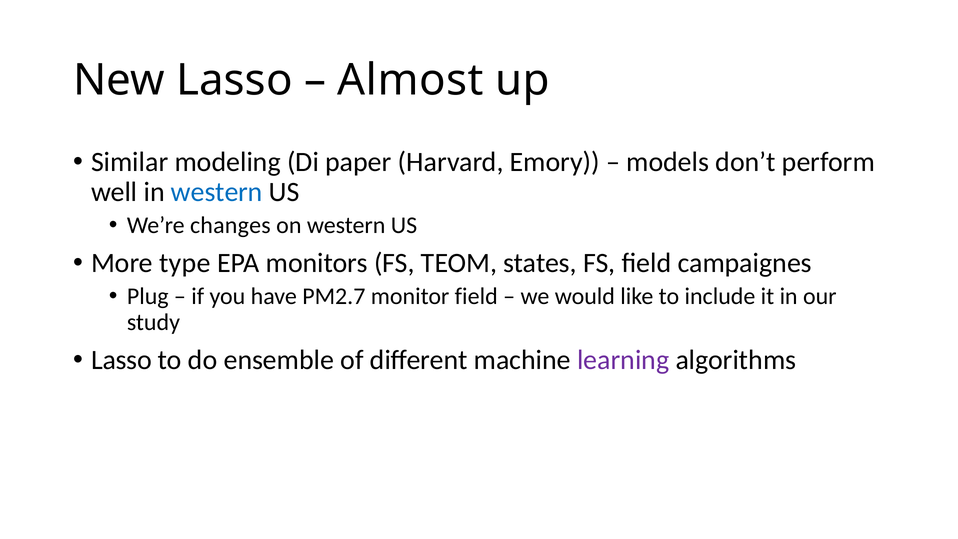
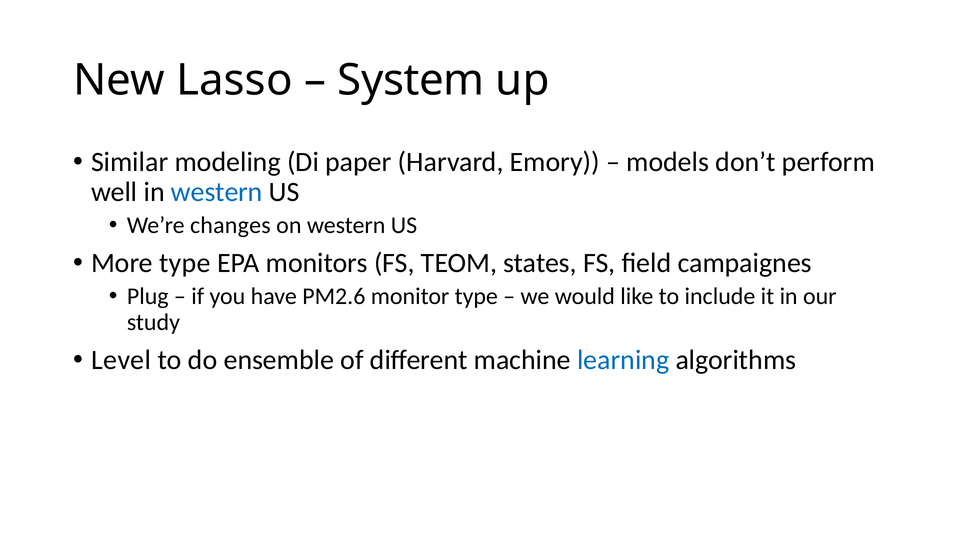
Almost: Almost -> System
PM2.7: PM2.7 -> PM2.6
monitor field: field -> type
Lasso at (121, 360): Lasso -> Level
learning colour: purple -> blue
